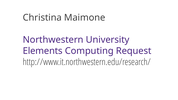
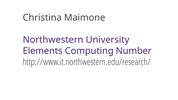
Request: Request -> Number
